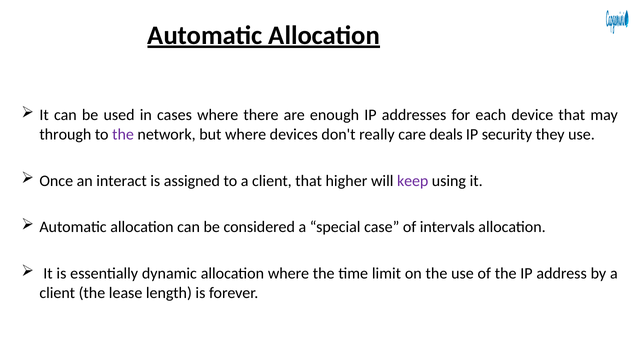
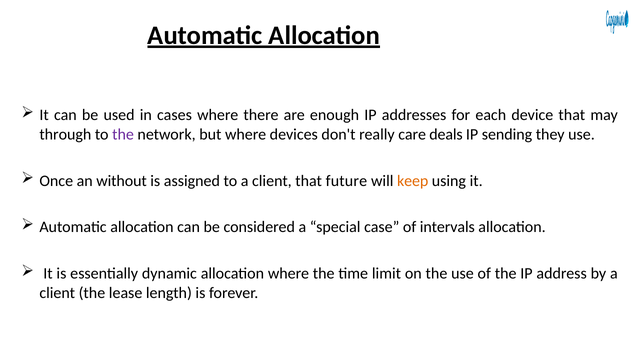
security: security -> sending
interact: interact -> without
higher: higher -> future
keep colour: purple -> orange
